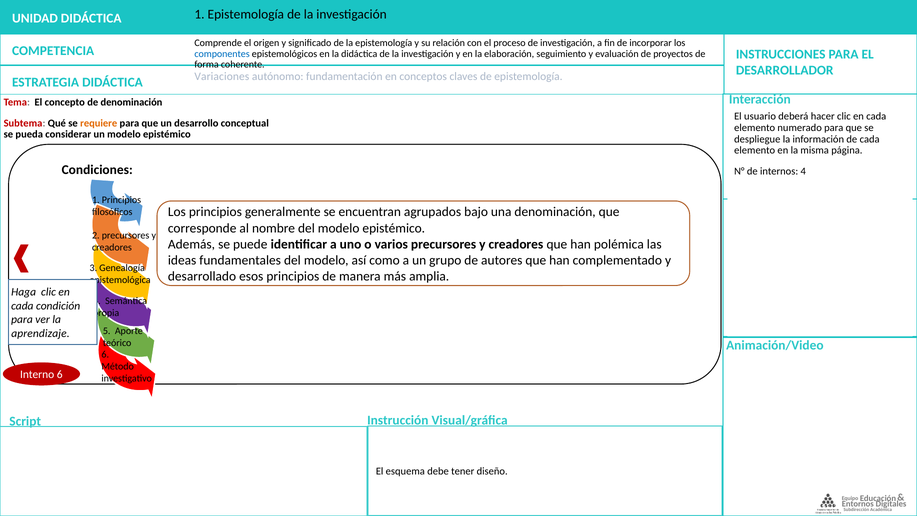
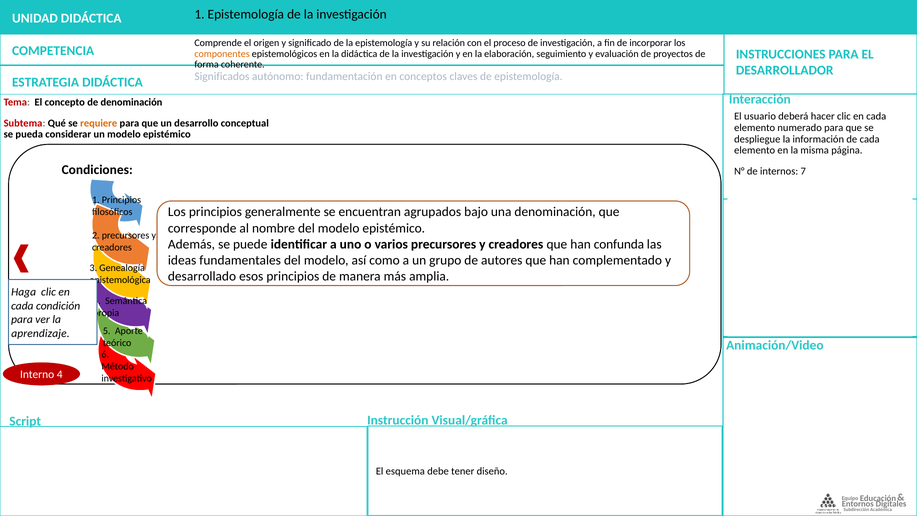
componentes colour: blue -> orange
Variaciones: Variaciones -> Significados
internos 4: 4 -> 7
polémica: polémica -> confunda
Interno 6: 6 -> 4
